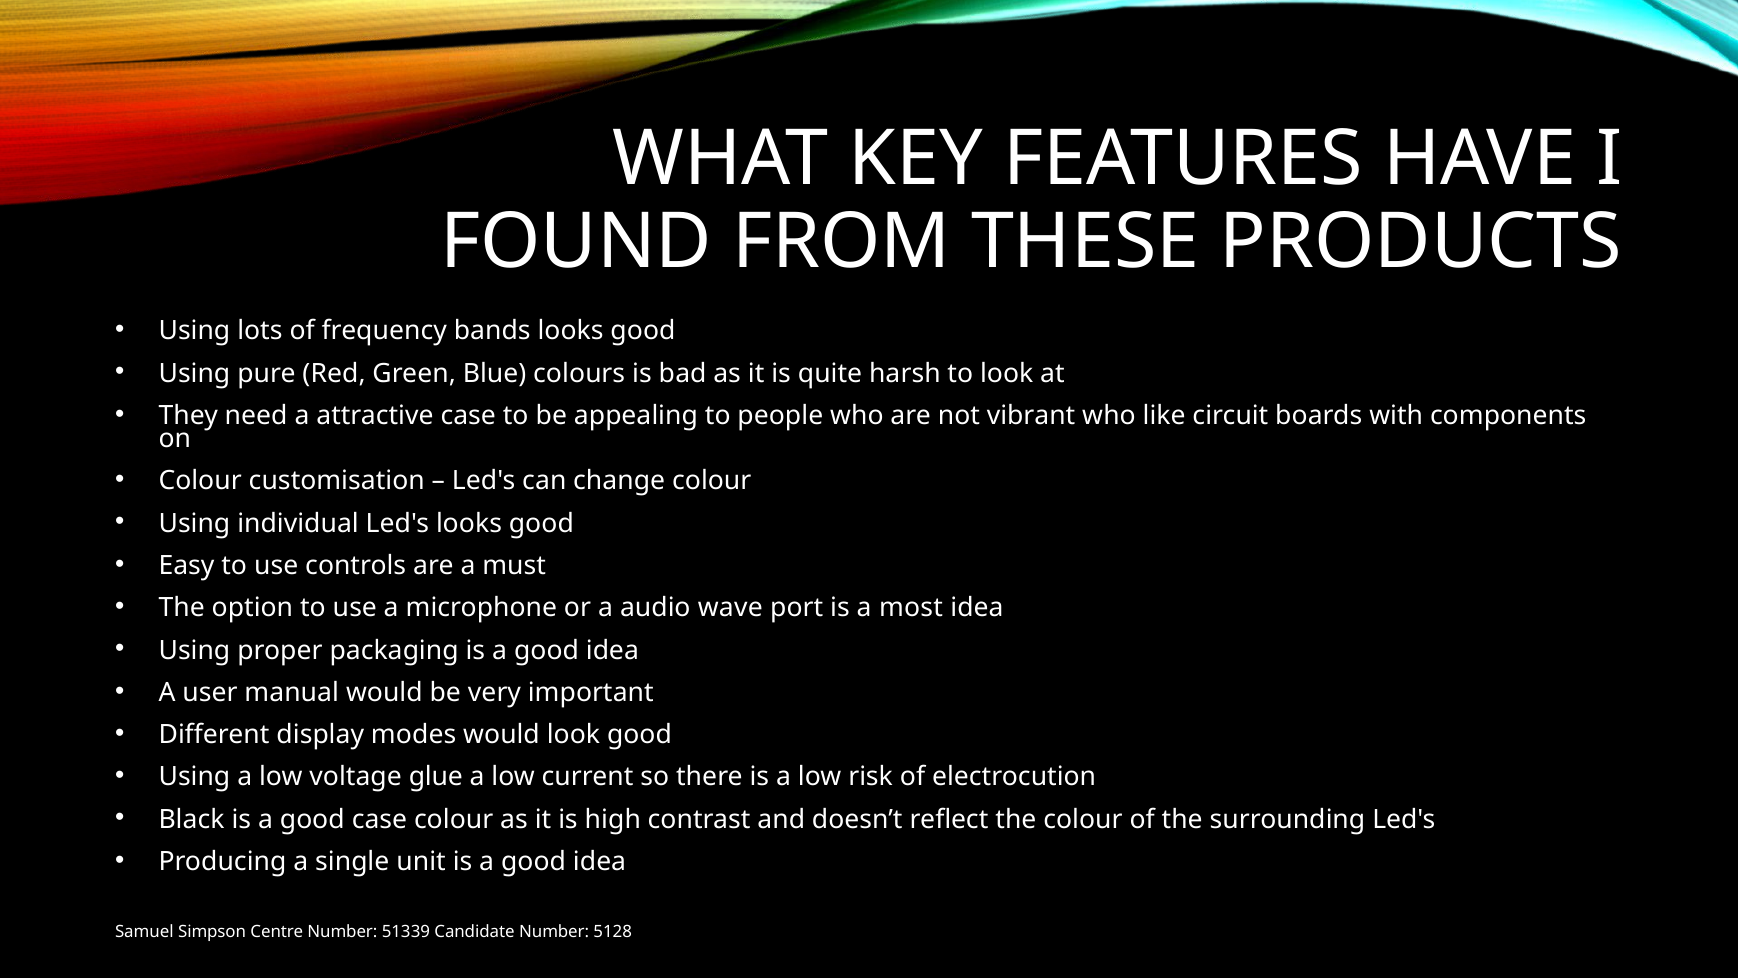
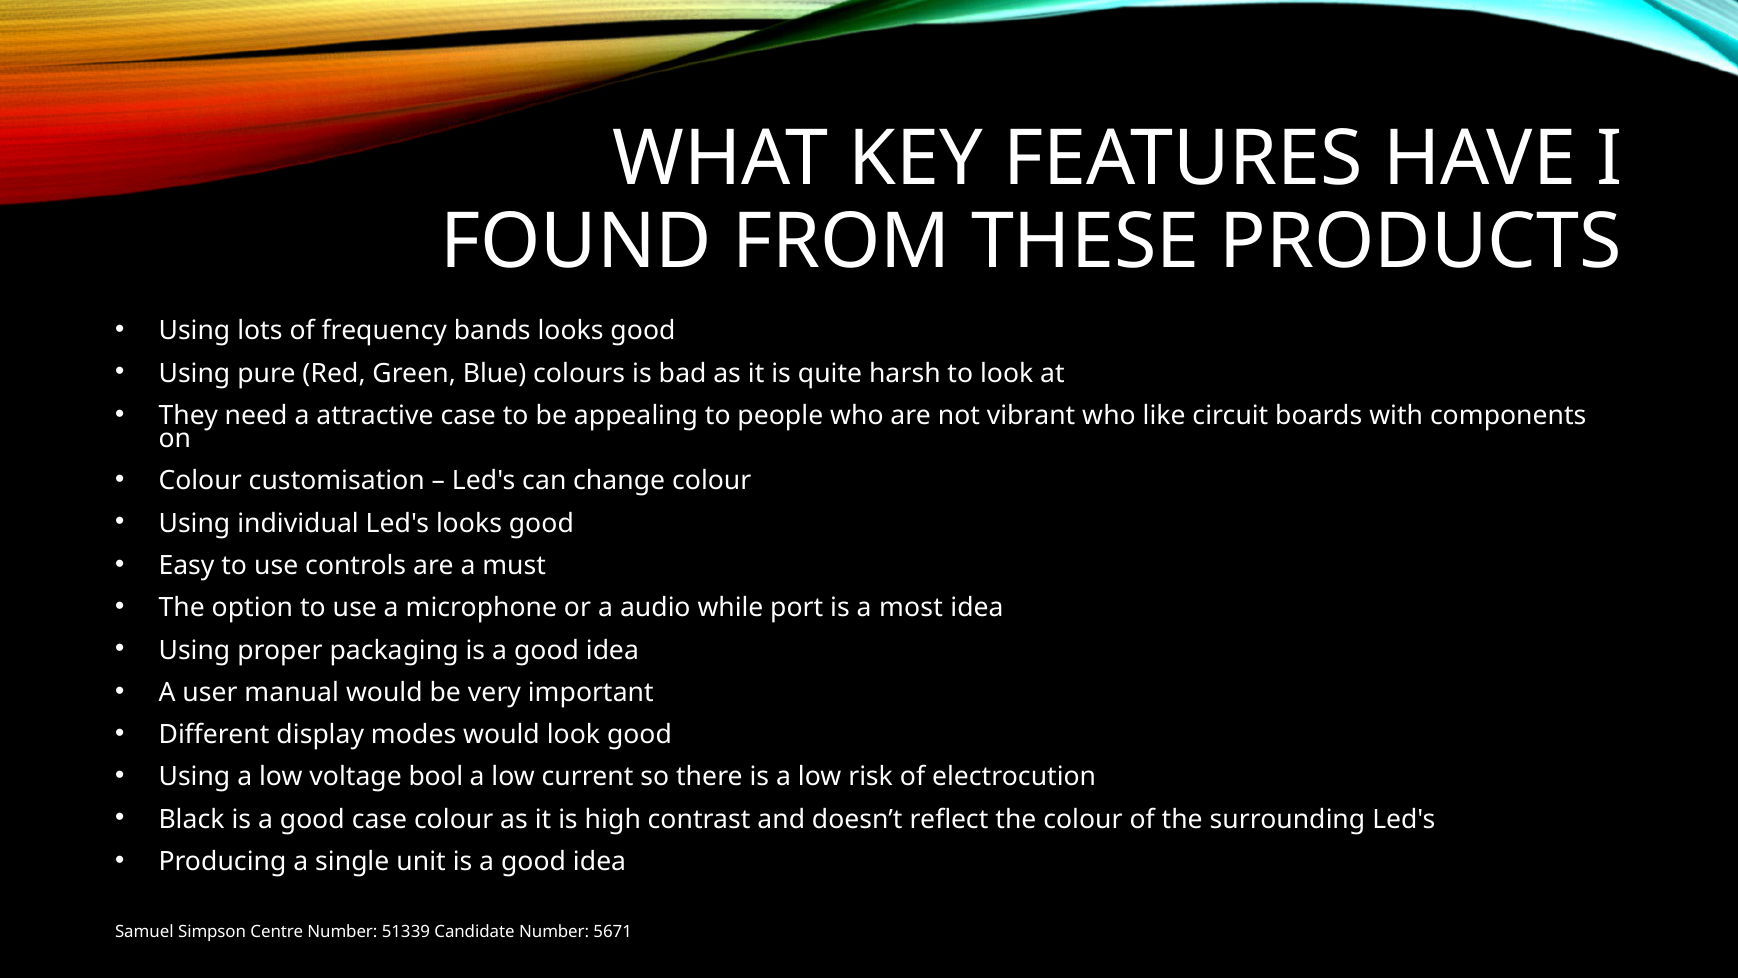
wave: wave -> while
glue: glue -> bool
5128: 5128 -> 5671
